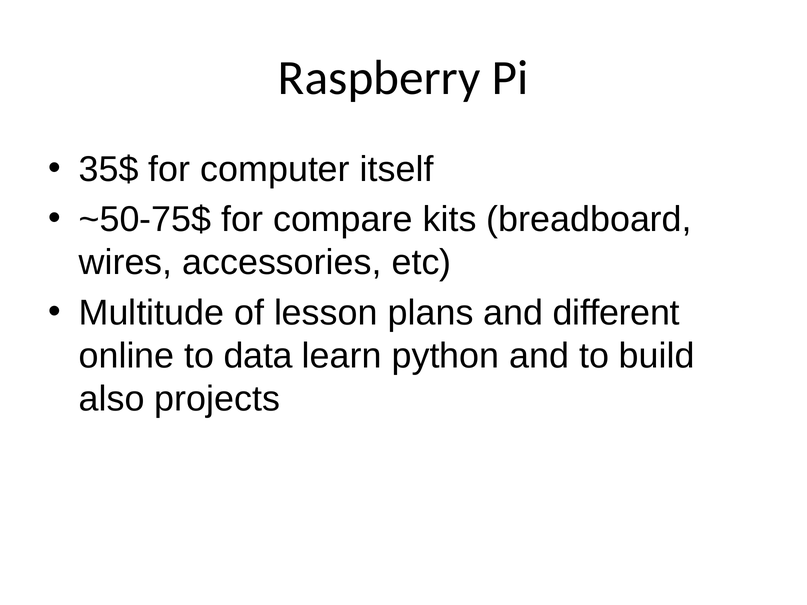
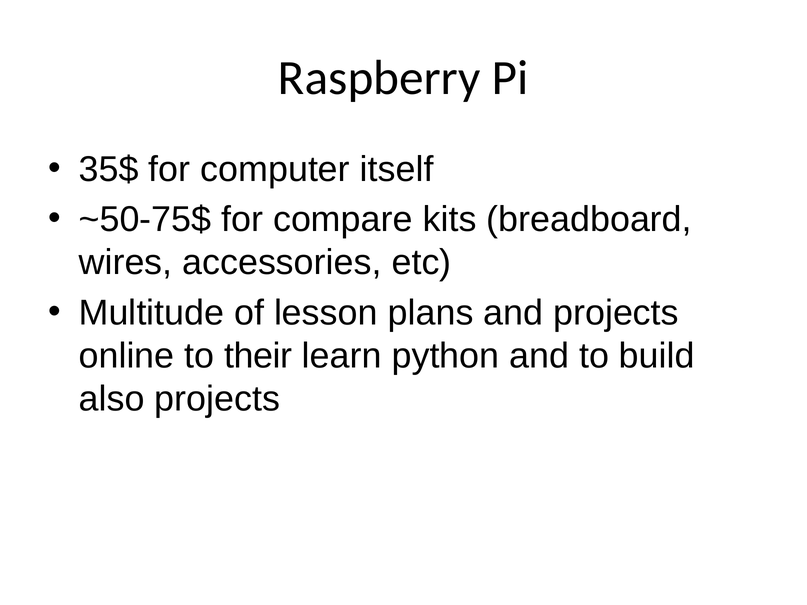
and different: different -> projects
data: data -> their
